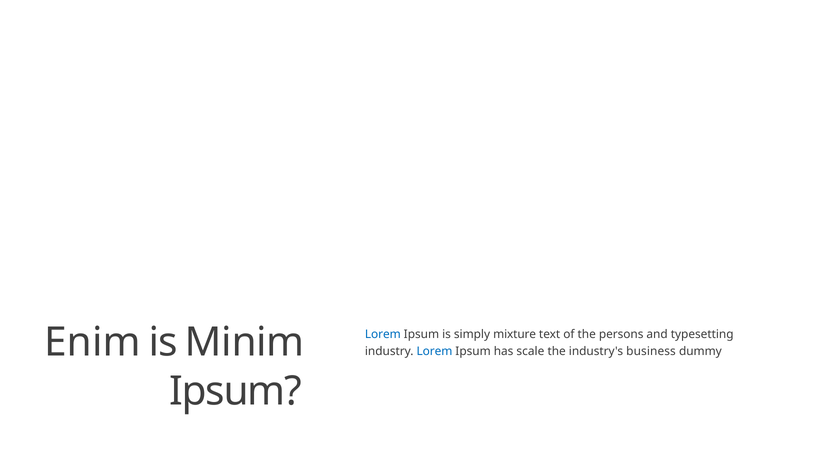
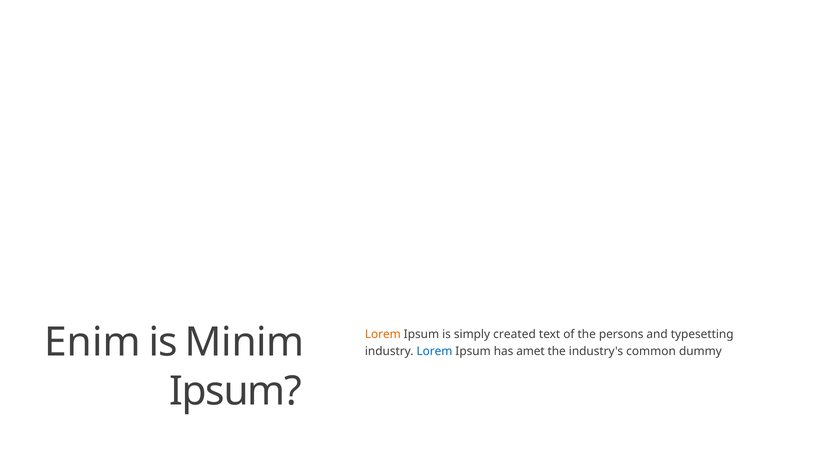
Lorem at (383, 335) colour: blue -> orange
mixture: mixture -> created
scale: scale -> amet
business: business -> common
